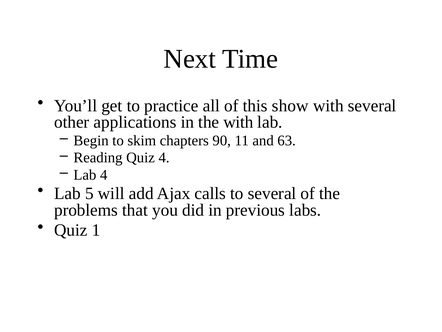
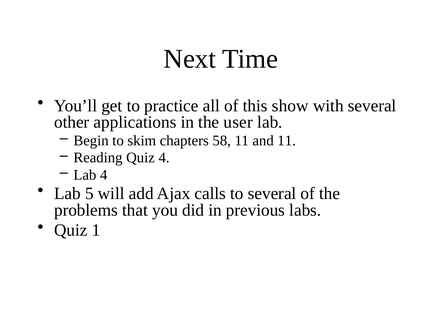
the with: with -> user
90: 90 -> 58
and 63: 63 -> 11
